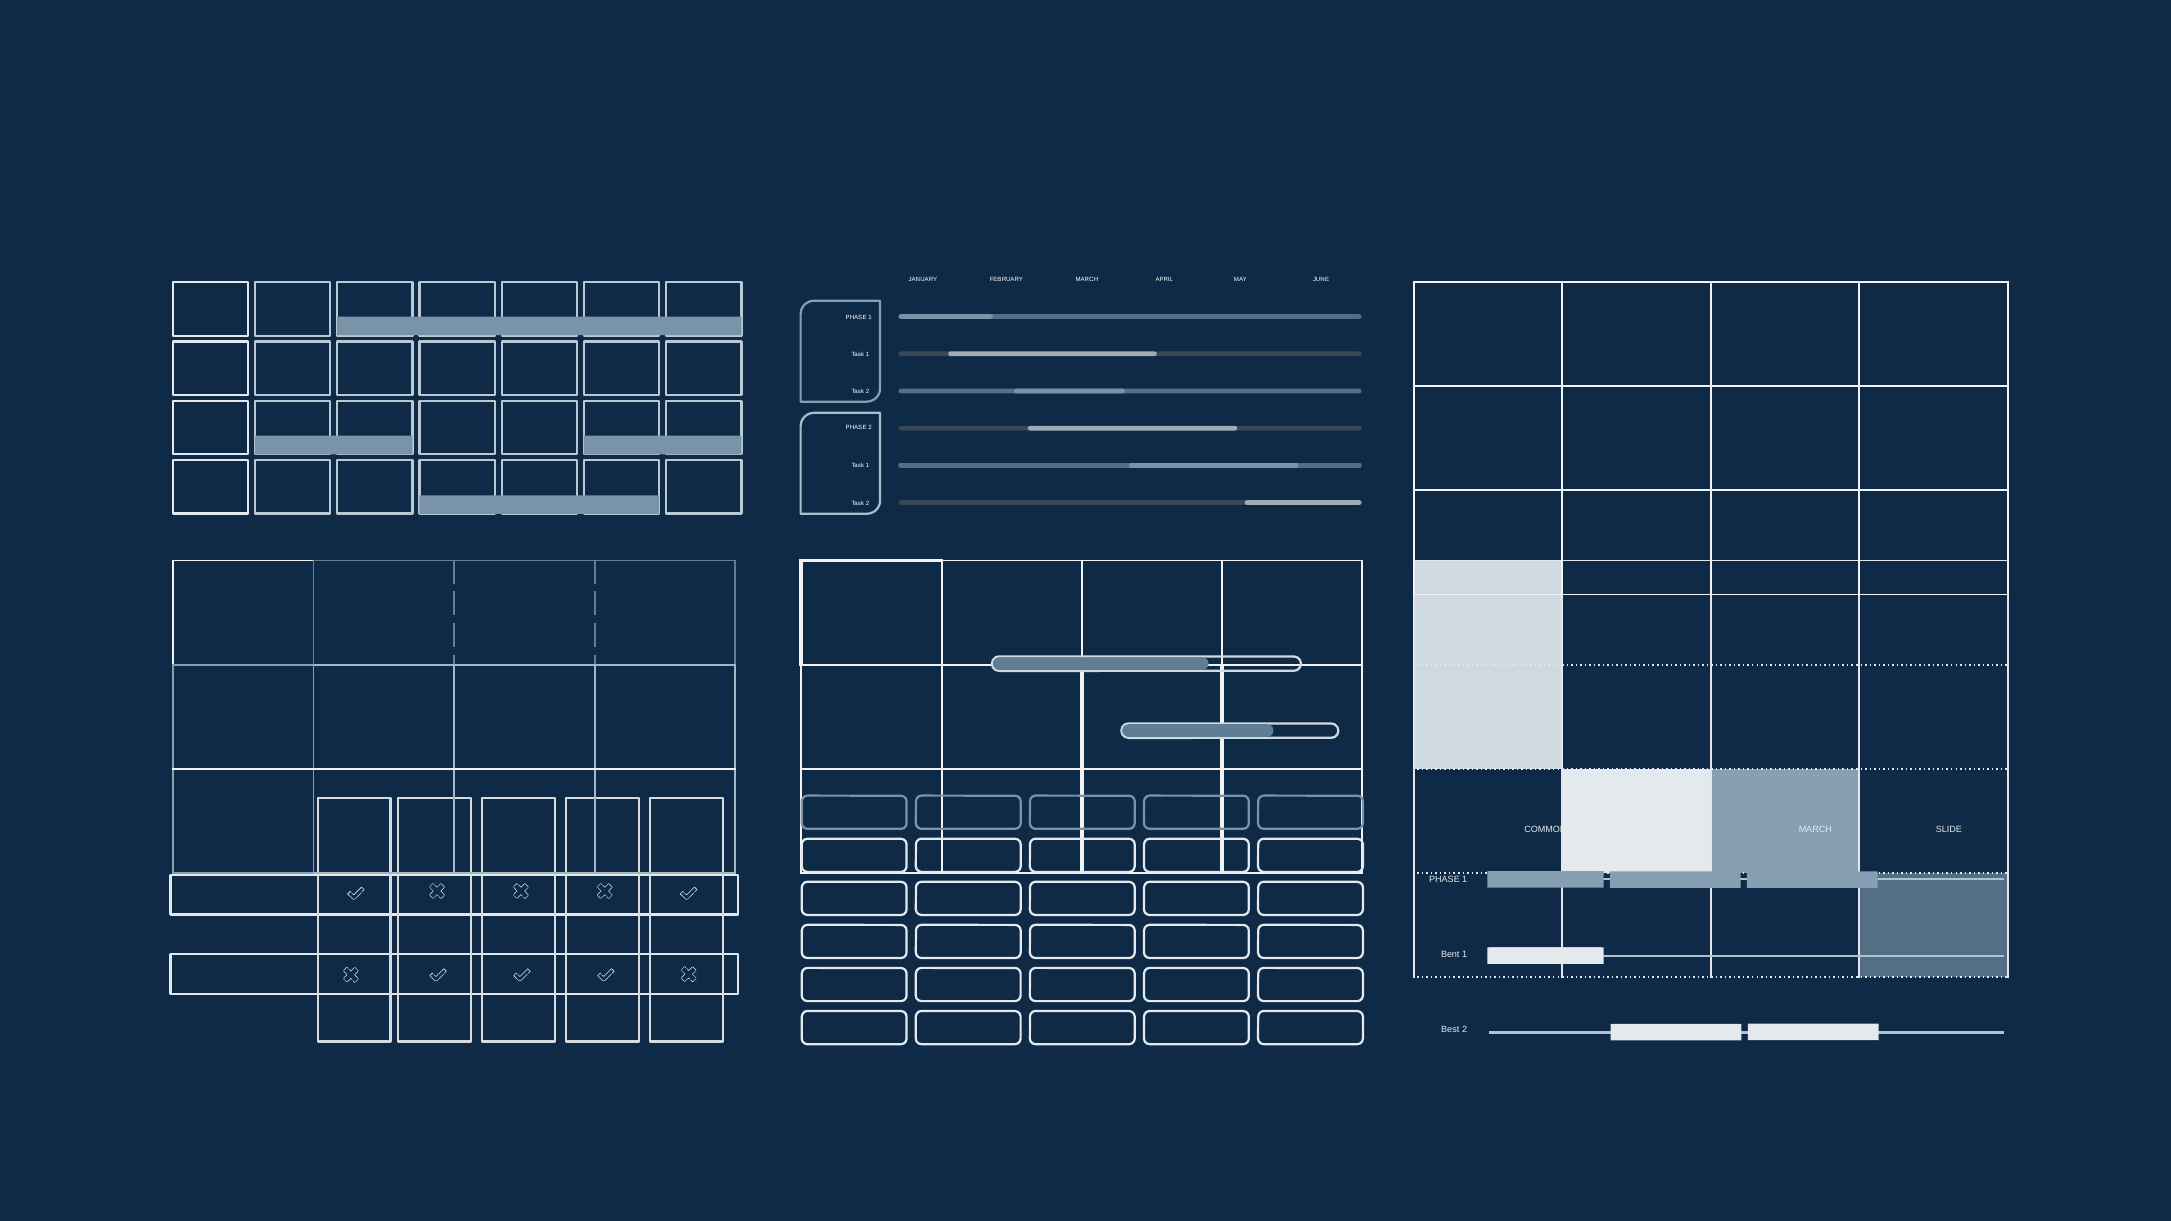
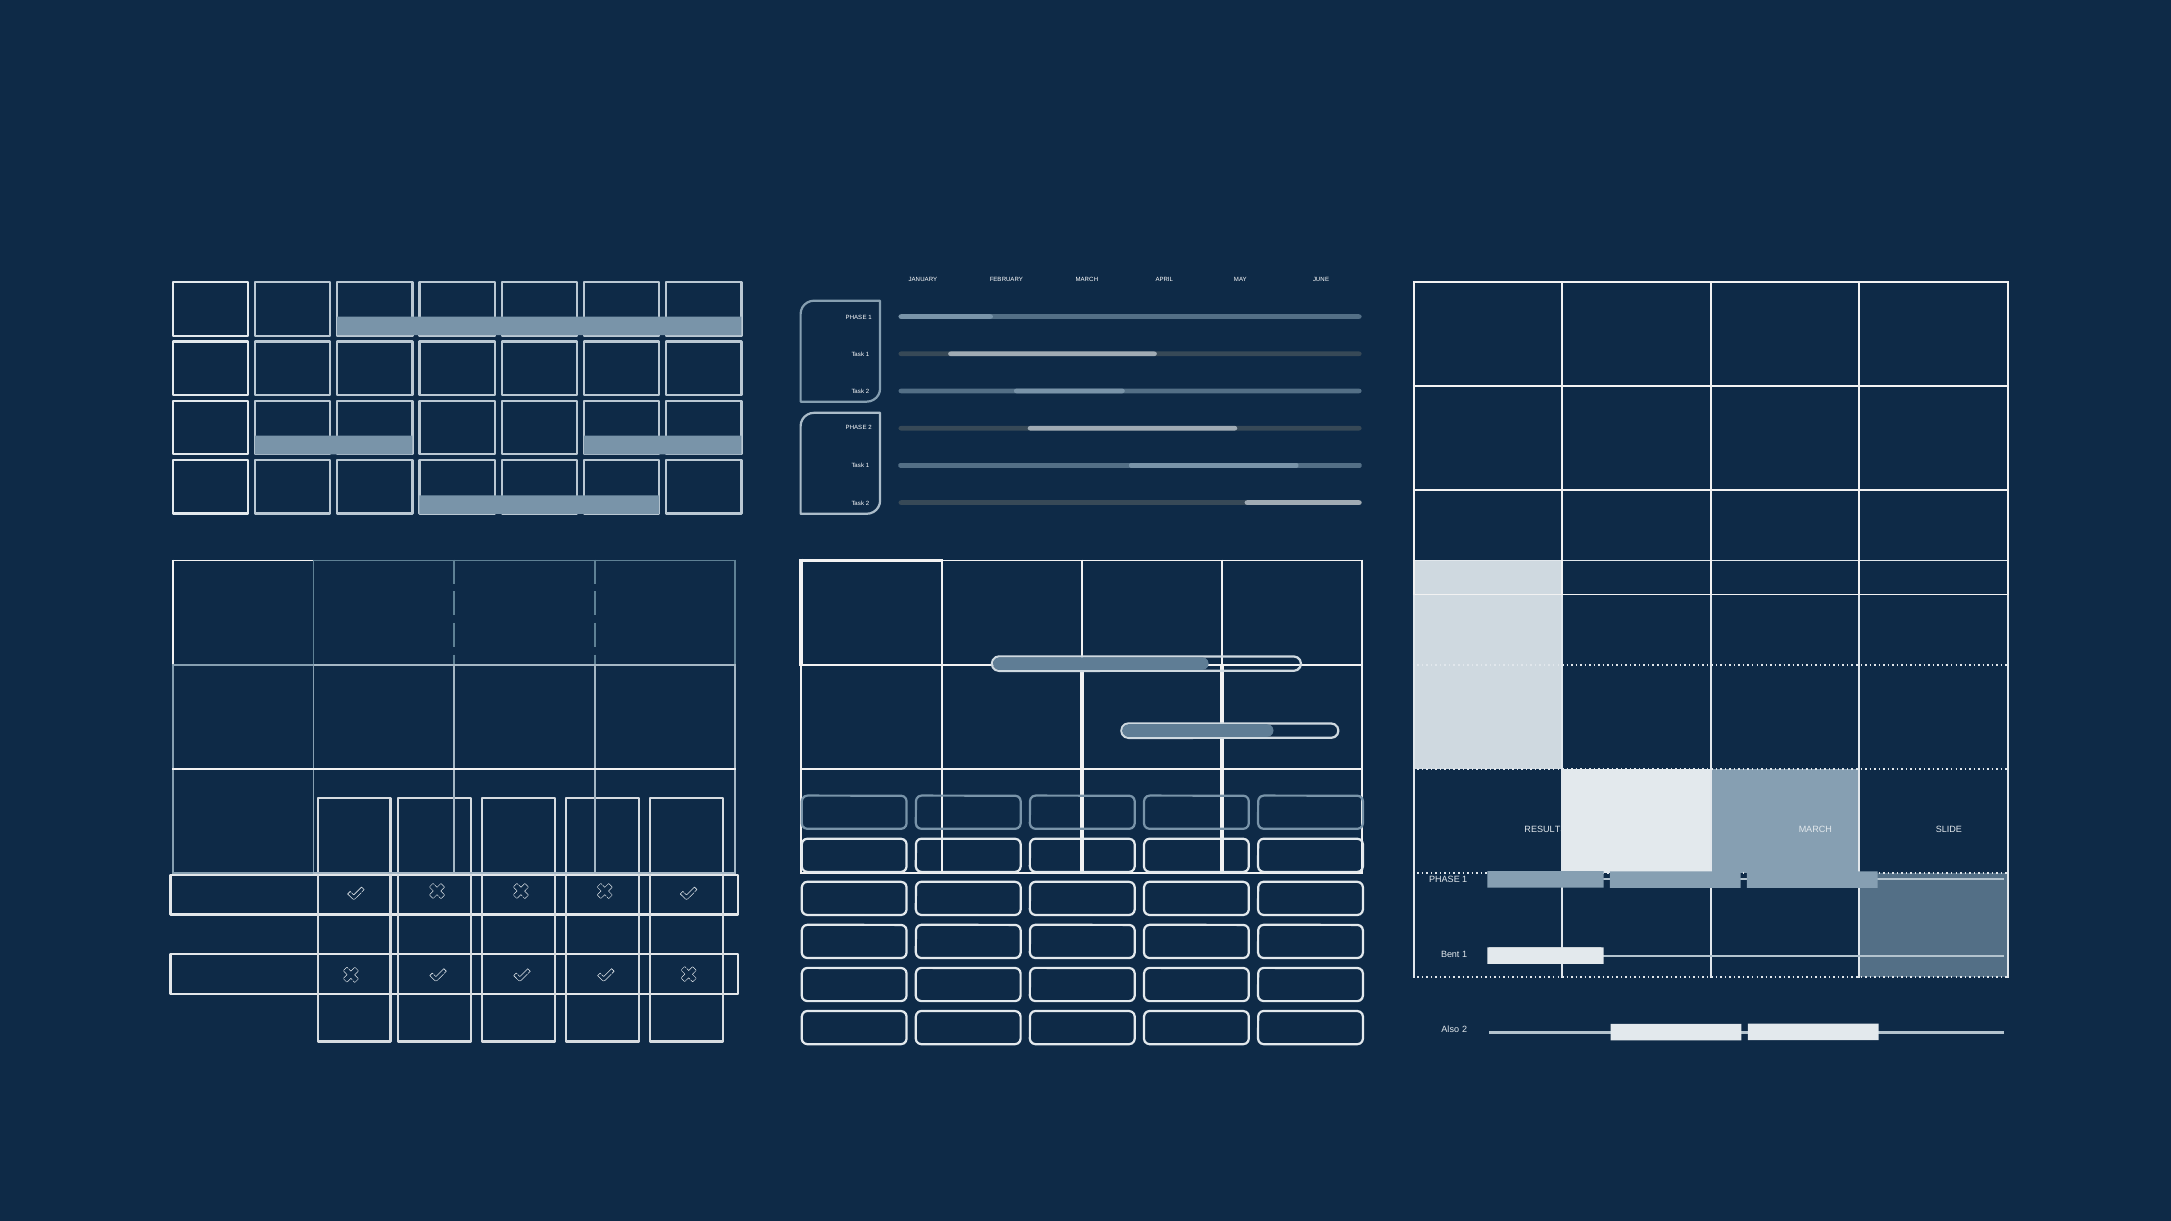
COMMON: COMMON -> RESULTS
Best: Best -> Also
